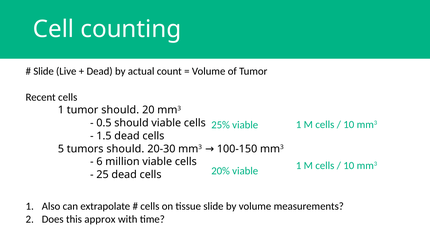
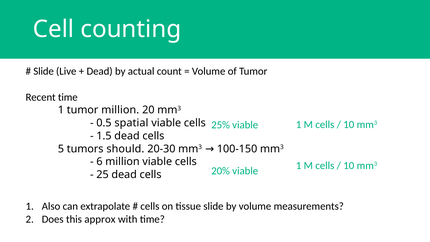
Recent cells: cells -> time
tumor should: should -> million
0.5 should: should -> spatial
